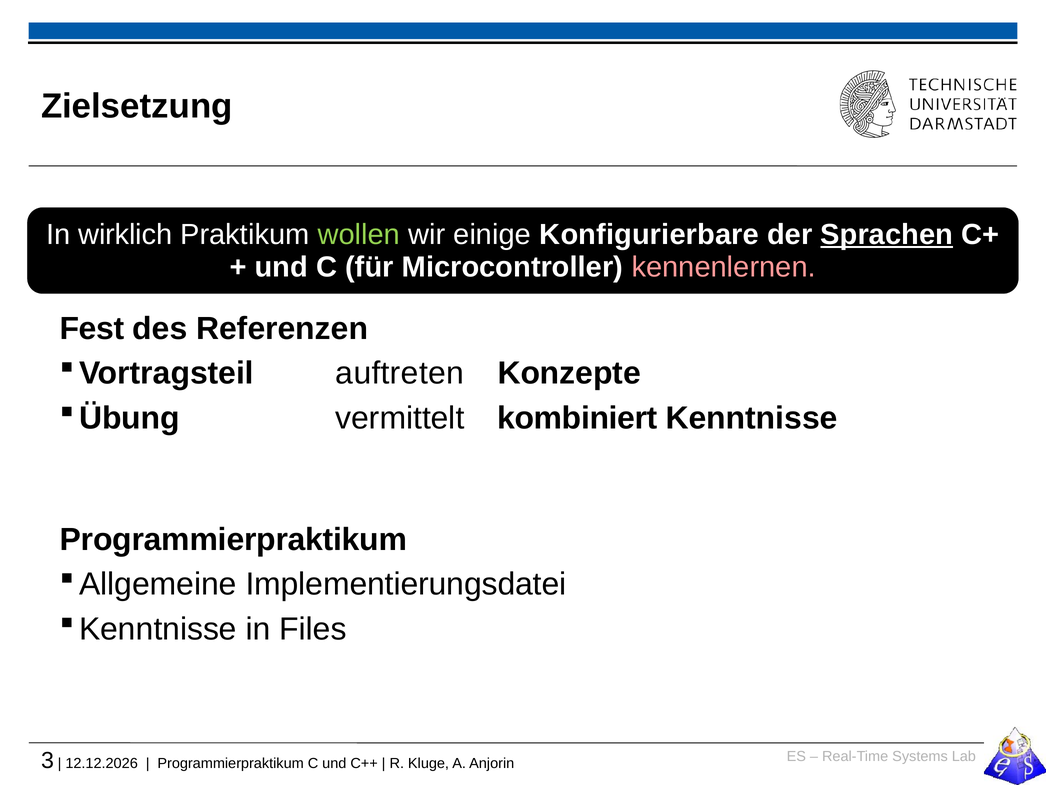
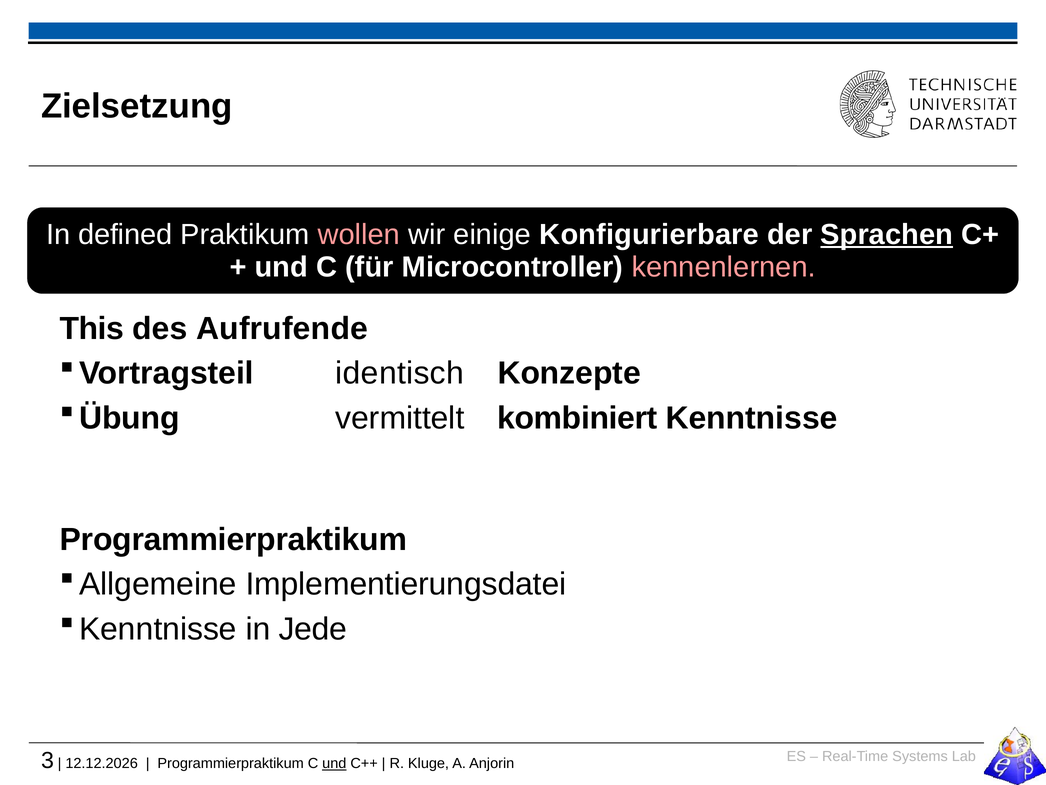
wirklich: wirklich -> defined
wollen colour: light green -> pink
Fest: Fest -> This
Referenzen: Referenzen -> Aufrufende
auftreten: auftreten -> identisch
Files: Files -> Jede
und at (334, 763) underline: none -> present
